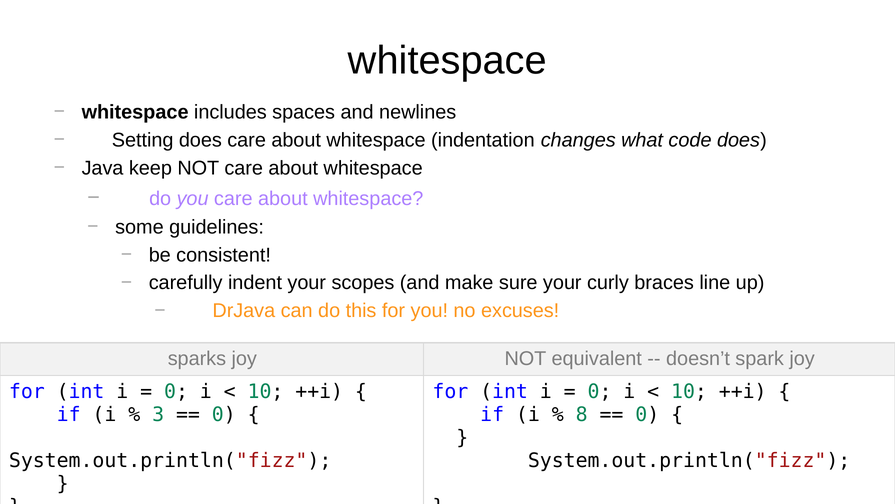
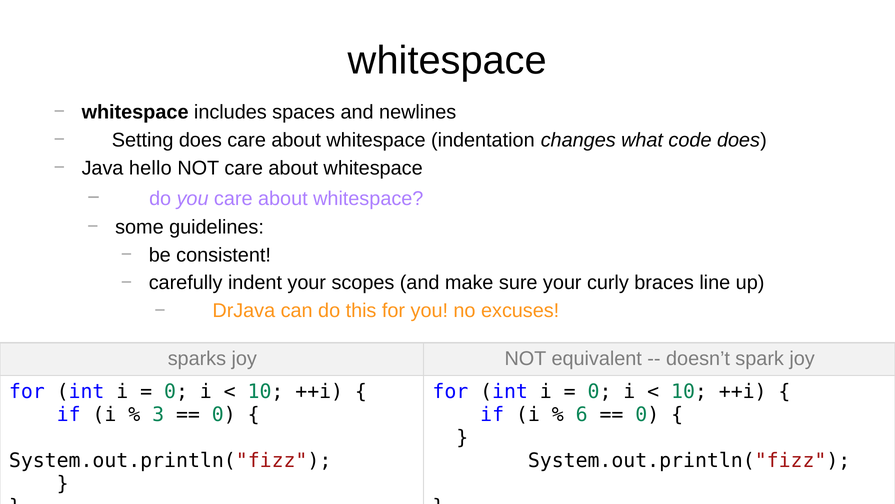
keep: keep -> hello
8: 8 -> 6
